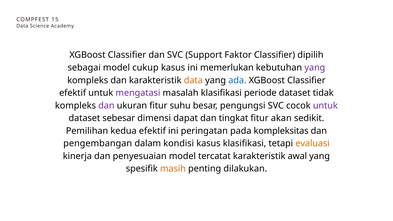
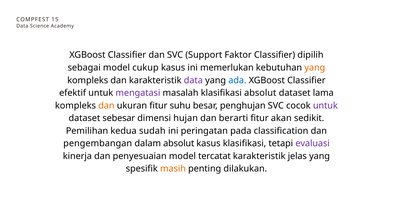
yang at (315, 68) colour: purple -> orange
data at (193, 80) colour: orange -> purple
klasifikasi periode: periode -> absolut
tidak: tidak -> lama
dan at (106, 106) colour: purple -> orange
pengungsi: pengungsi -> penghujan
dapat: dapat -> hujan
tingkat: tingkat -> berarti
kedua efektif: efektif -> sudah
kompleksitas: kompleksitas -> classification
dalam kondisi: kondisi -> absolut
evaluasi colour: orange -> purple
awal: awal -> jelas
